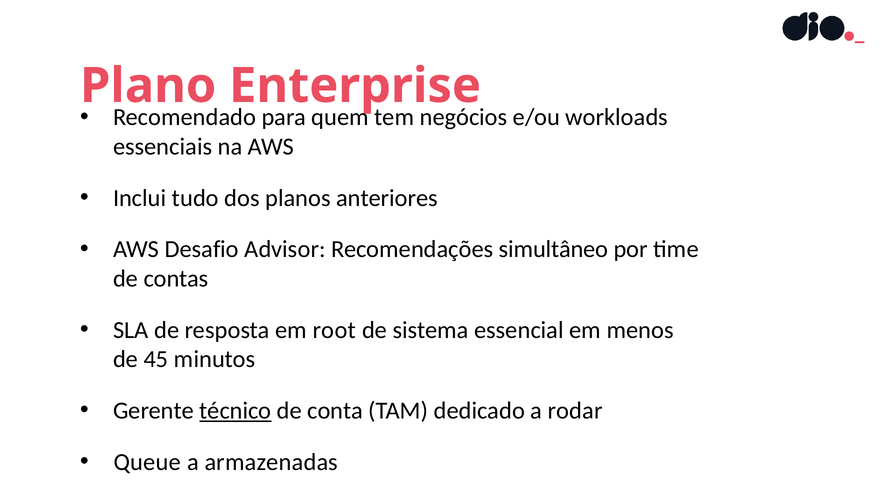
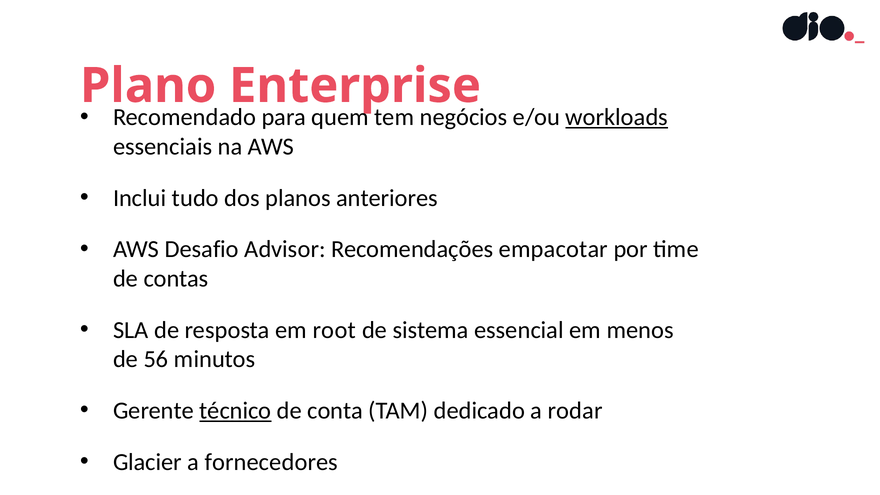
workloads underline: none -> present
simultâneo: simultâneo -> empacotar
45: 45 -> 56
Queue: Queue -> Glacier
armazenadas: armazenadas -> fornecedores
